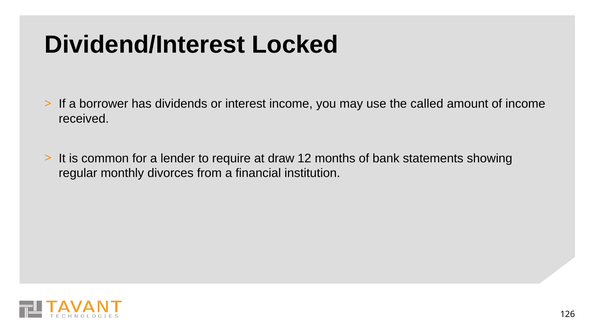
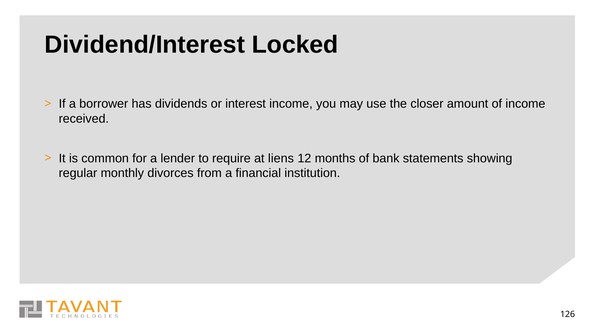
called: called -> closer
draw: draw -> liens
